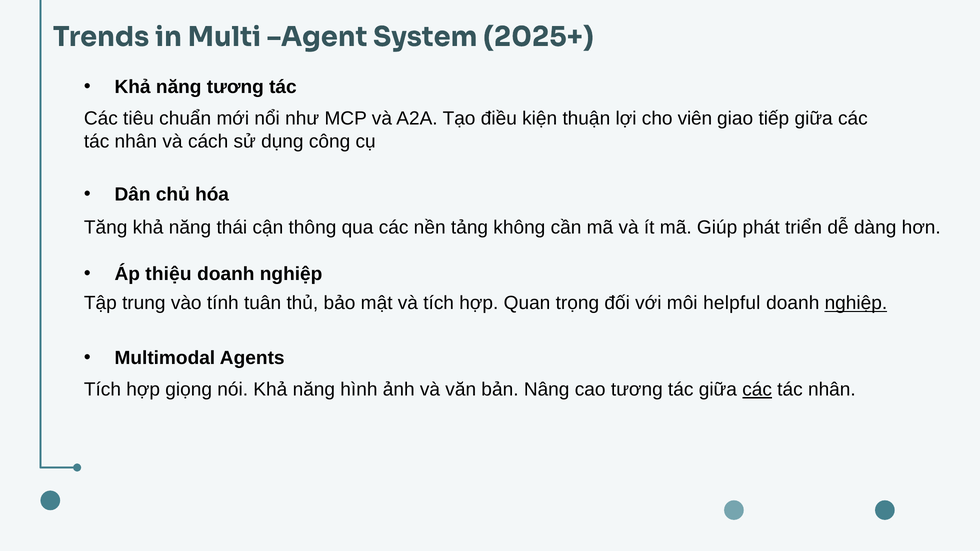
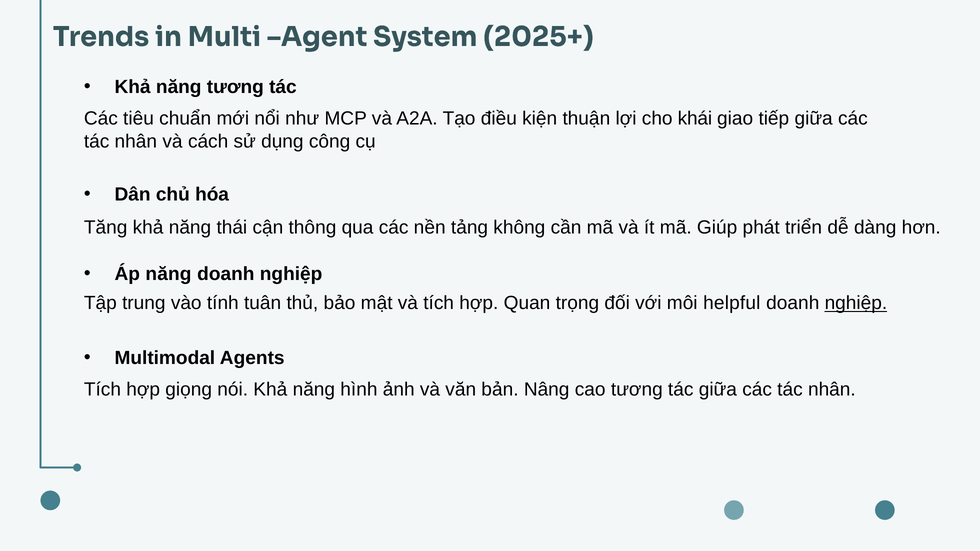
viên: viên -> khái
Áp thiệu: thiệu -> năng
các at (757, 390) underline: present -> none
